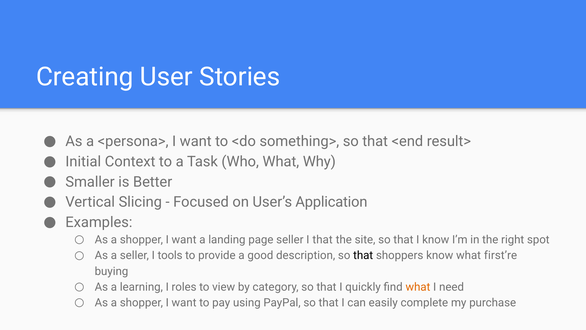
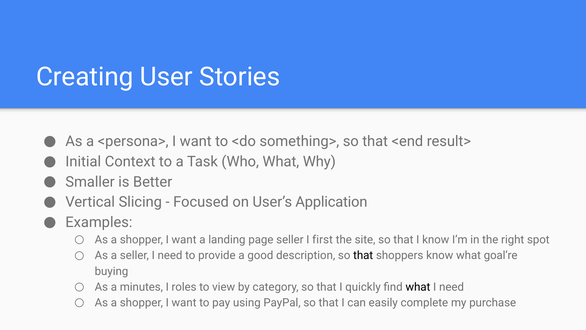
I that: that -> first
seller I tools: tools -> need
first’re: first’re -> goal’re
learning: learning -> minutes
what at (418, 287) colour: orange -> black
